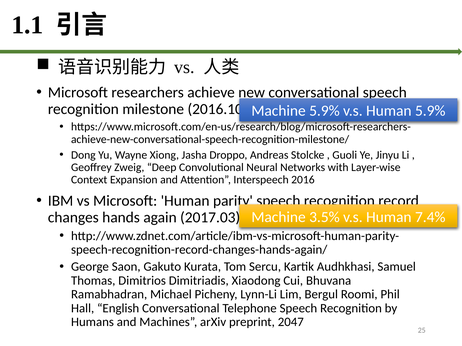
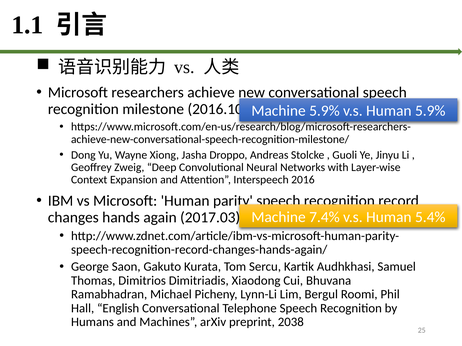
3.5%: 3.5% -> 7.4%
7.4%: 7.4% -> 5.4%
2047: 2047 -> 2038
